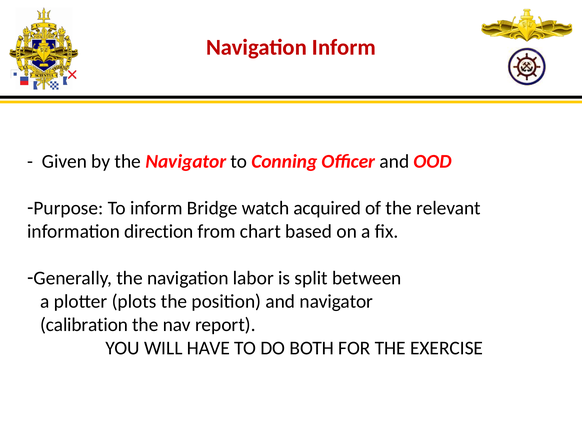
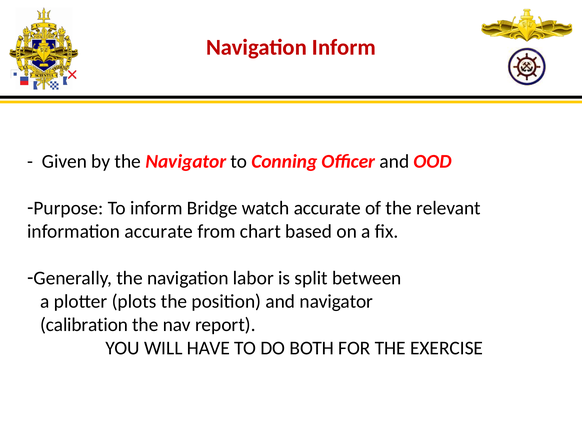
watch acquired: acquired -> accurate
information direction: direction -> accurate
